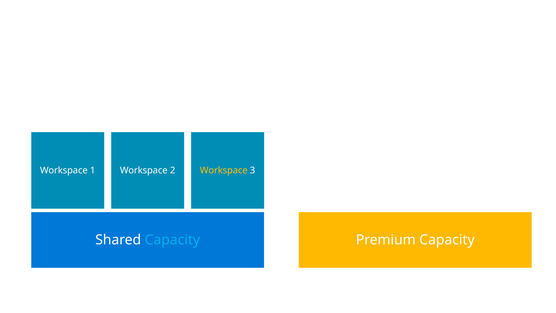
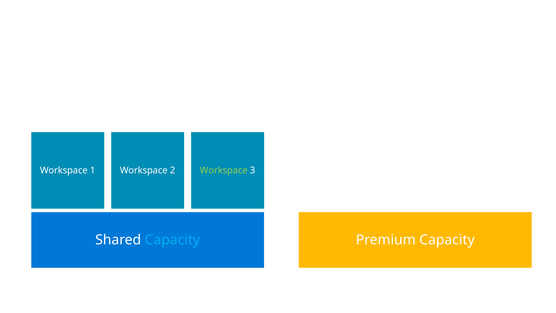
Workspace at (224, 170) colour: yellow -> light green
